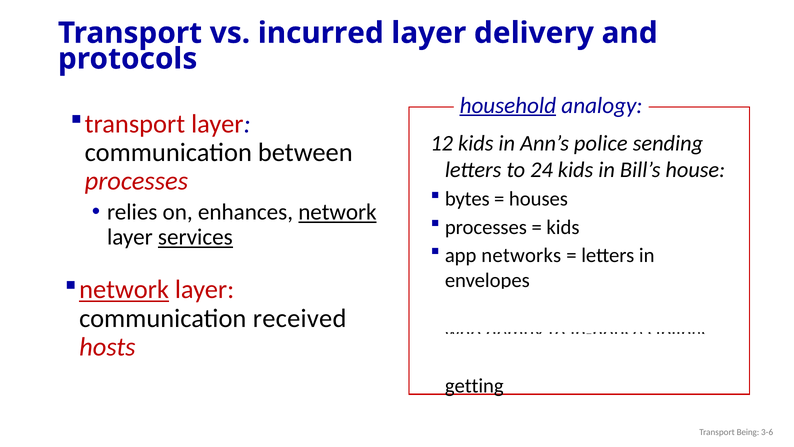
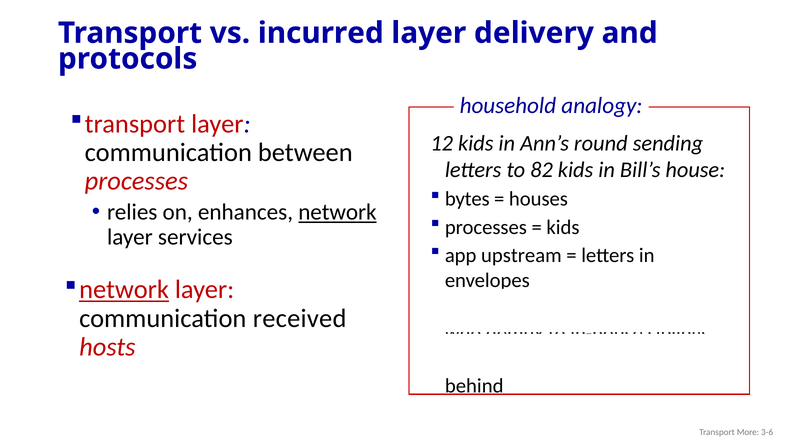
household underline: present -> none
police: police -> round
24: 24 -> 82
services underline: present -> none
networks: networks -> upstream
getting: getting -> behind
Being: Being -> More
